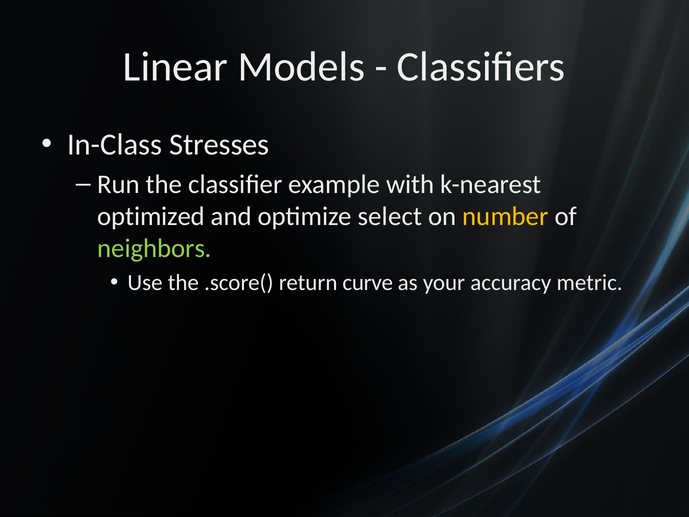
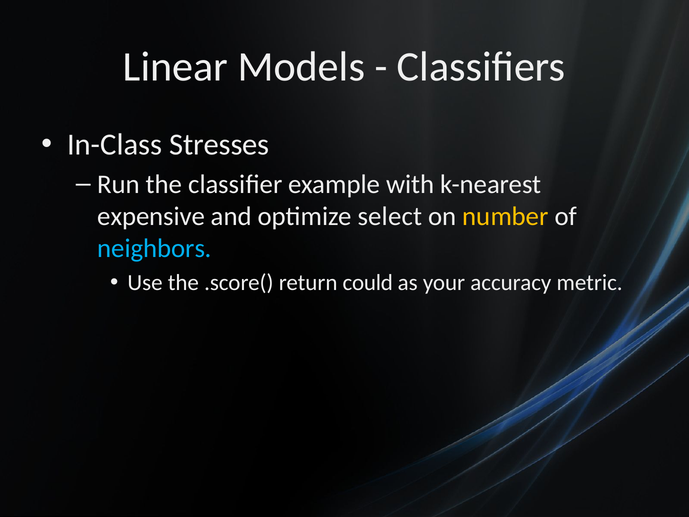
optimized: optimized -> expensive
neighbors colour: light green -> light blue
curve: curve -> could
